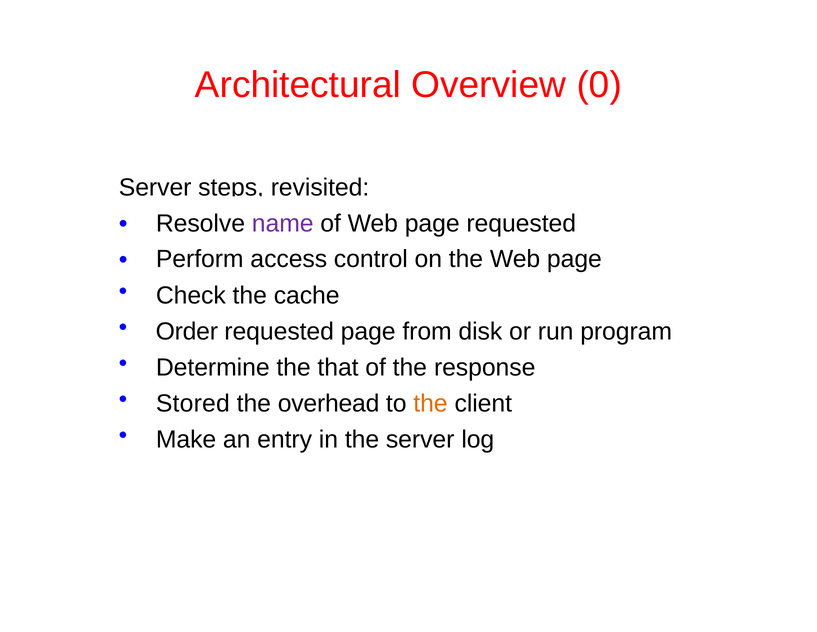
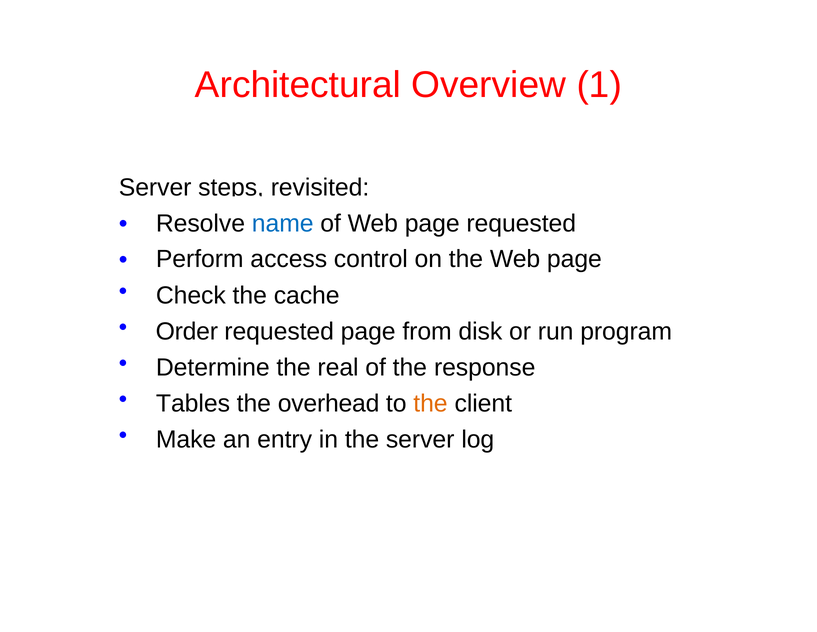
0: 0 -> 1
name colour: purple -> blue
that: that -> real
Stored: Stored -> Tables
